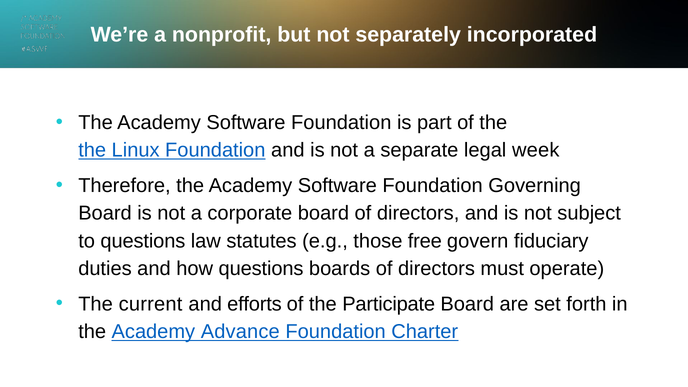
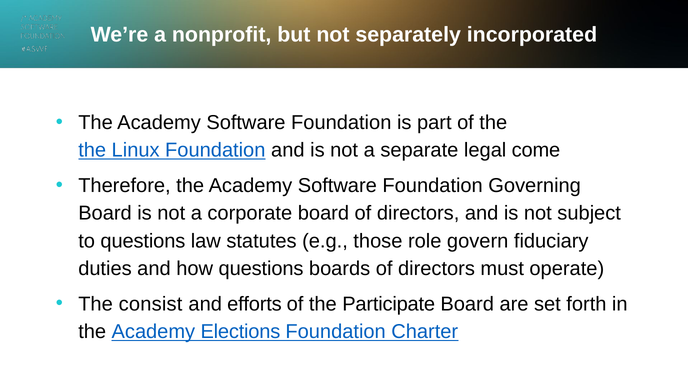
week: week -> come
free: free -> role
current: current -> consist
Advance: Advance -> Elections
